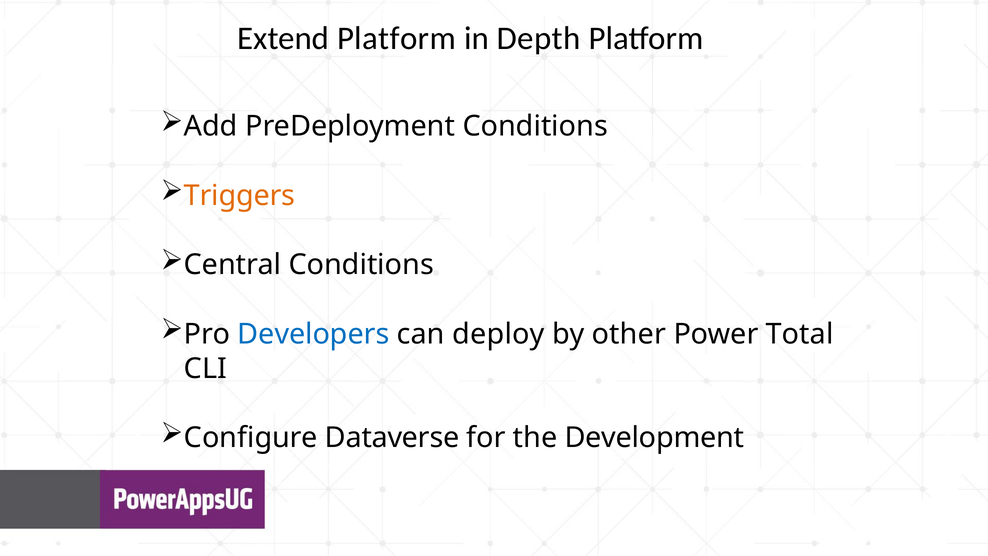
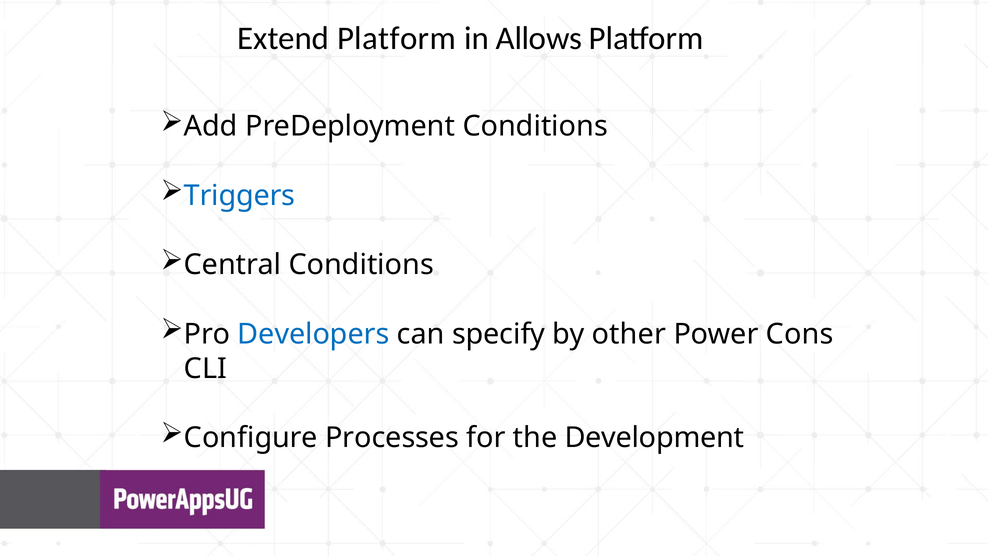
Depth: Depth -> Allows
Triggers colour: orange -> blue
deploy: deploy -> specify
Total: Total -> Cons
Dataverse: Dataverse -> Processes
